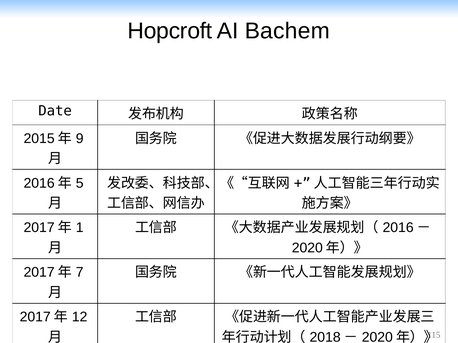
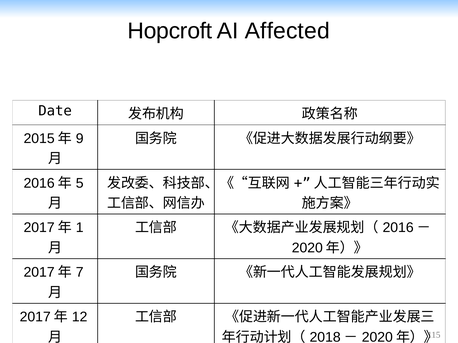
Bachem: Bachem -> Affected
